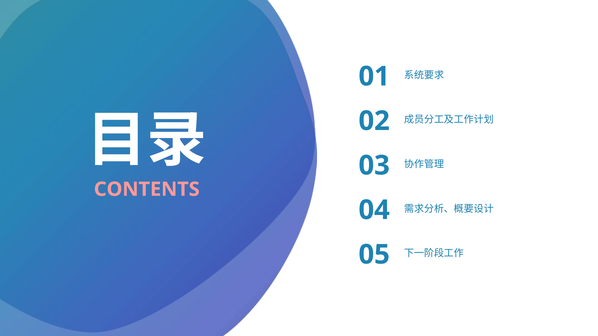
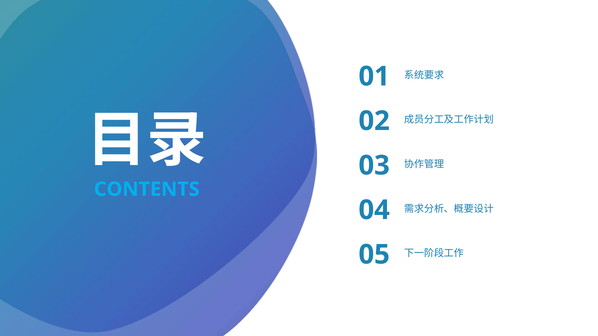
CONTENTS colour: pink -> light blue
